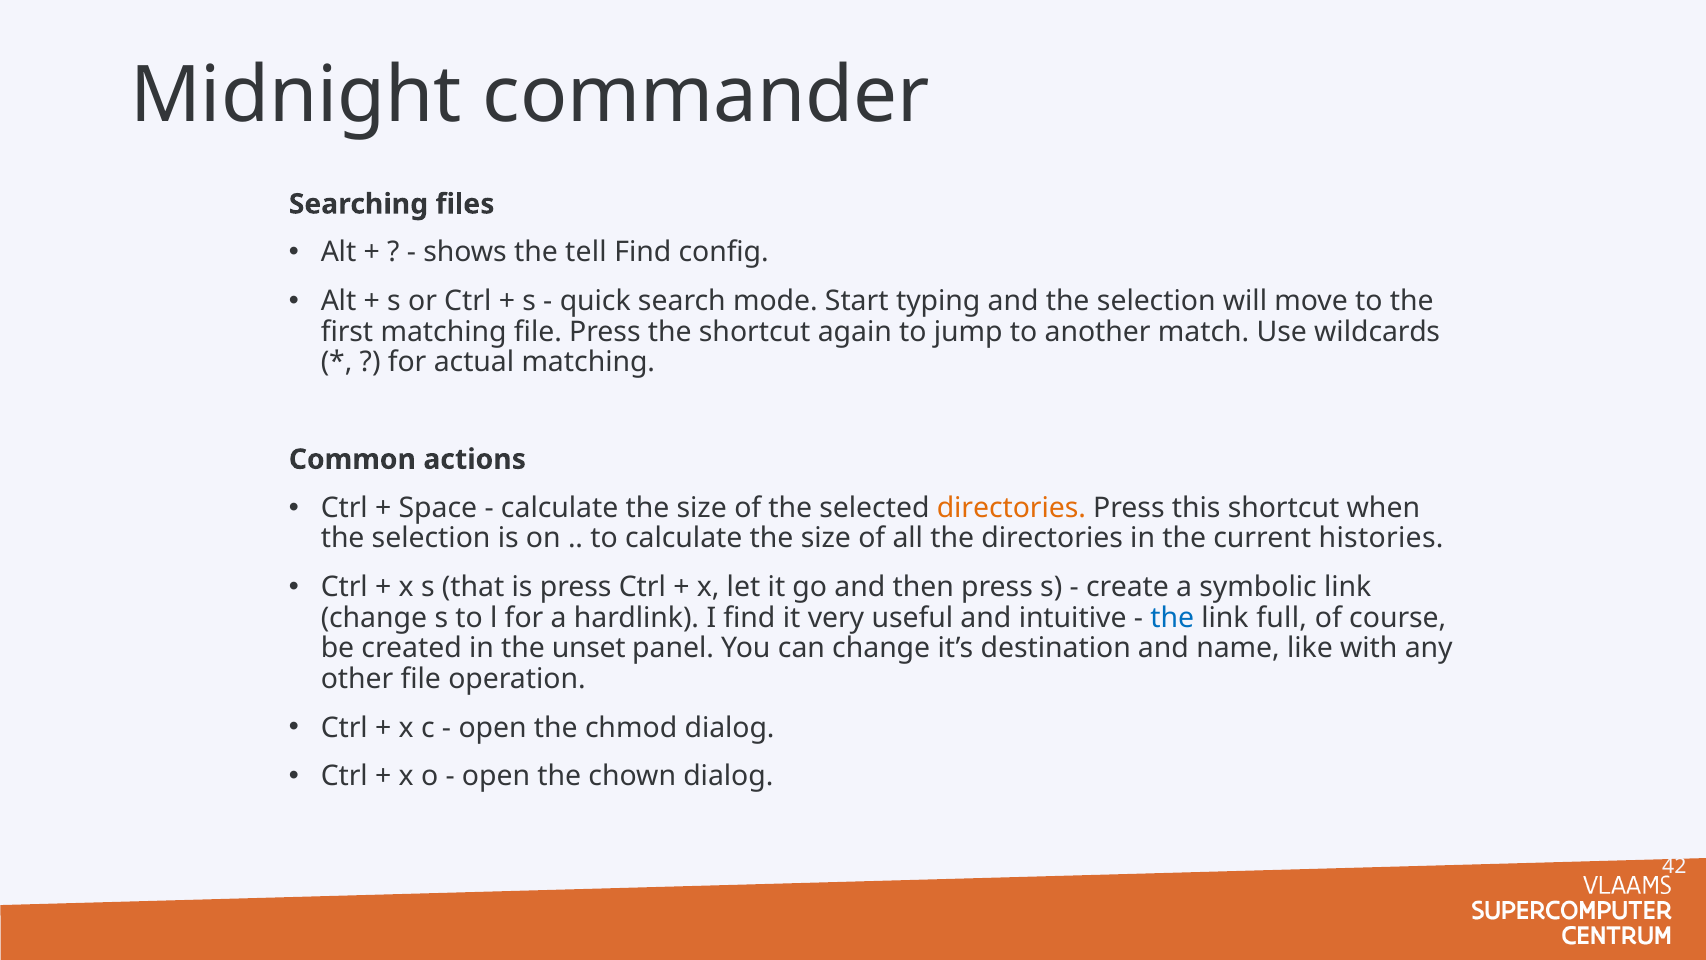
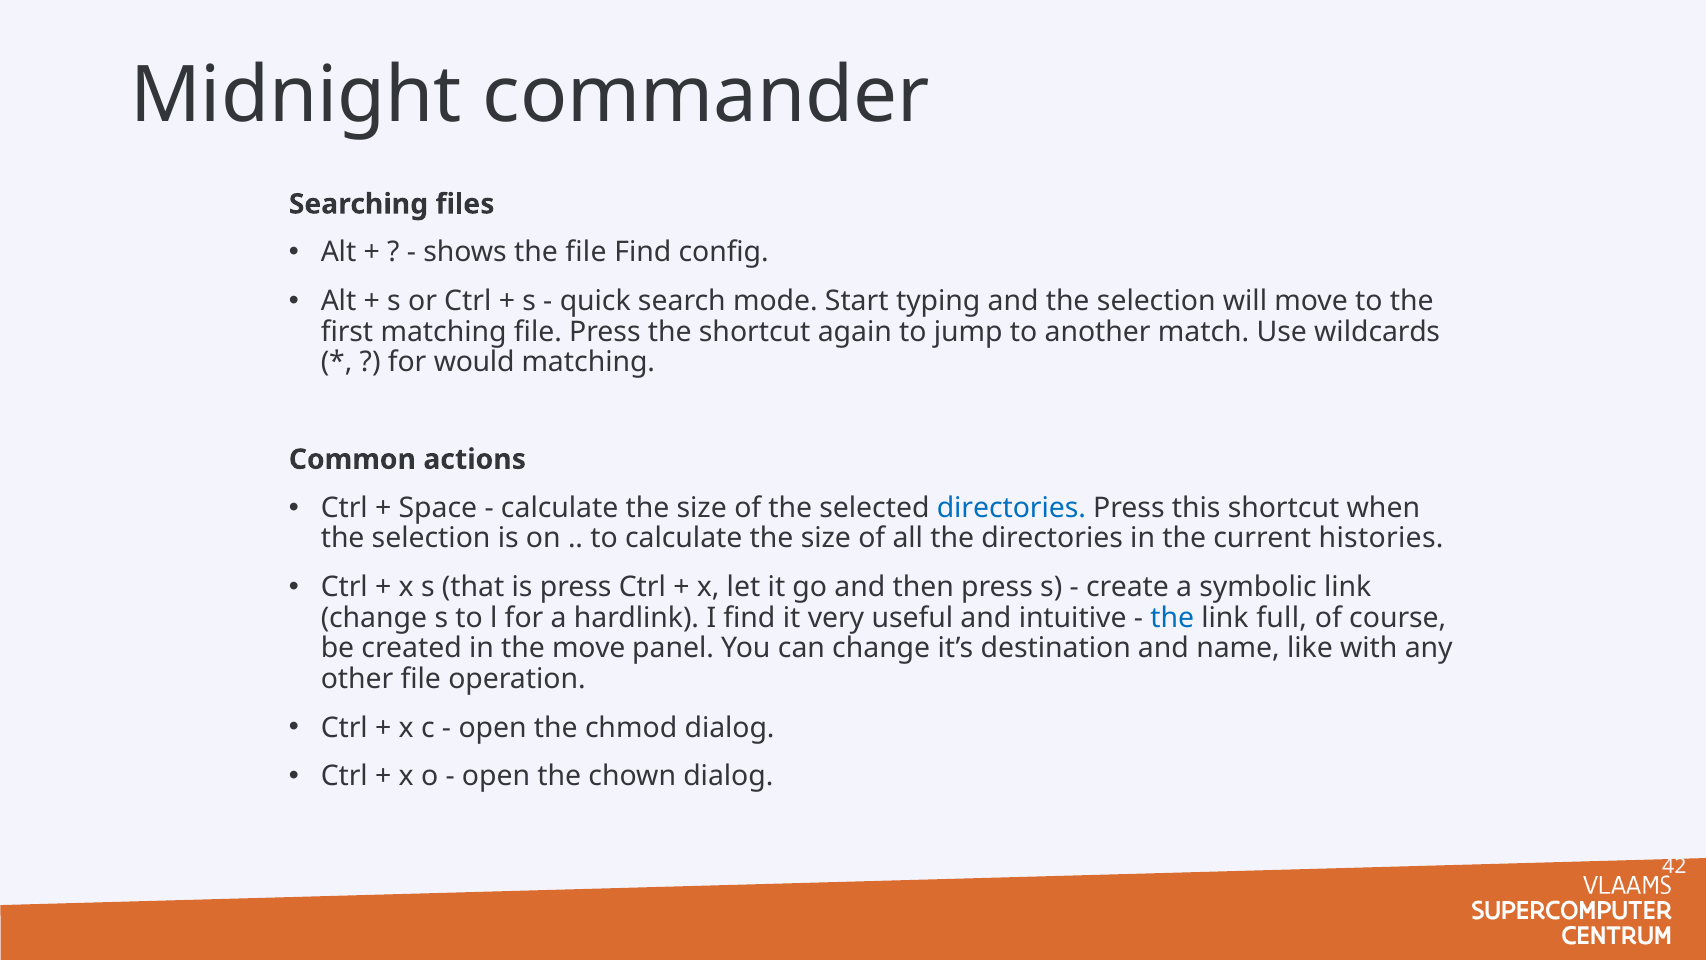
the tell: tell -> file
actual: actual -> would
directories at (1011, 508) colour: orange -> blue
the unset: unset -> move
